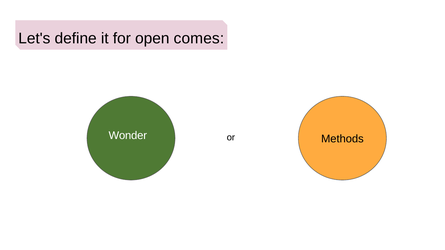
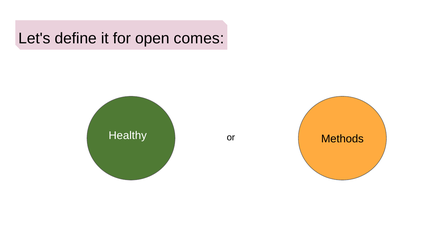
Wonder: Wonder -> Healthy
